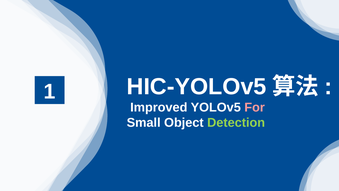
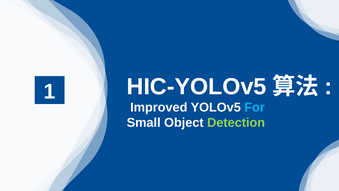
For colour: pink -> light blue
